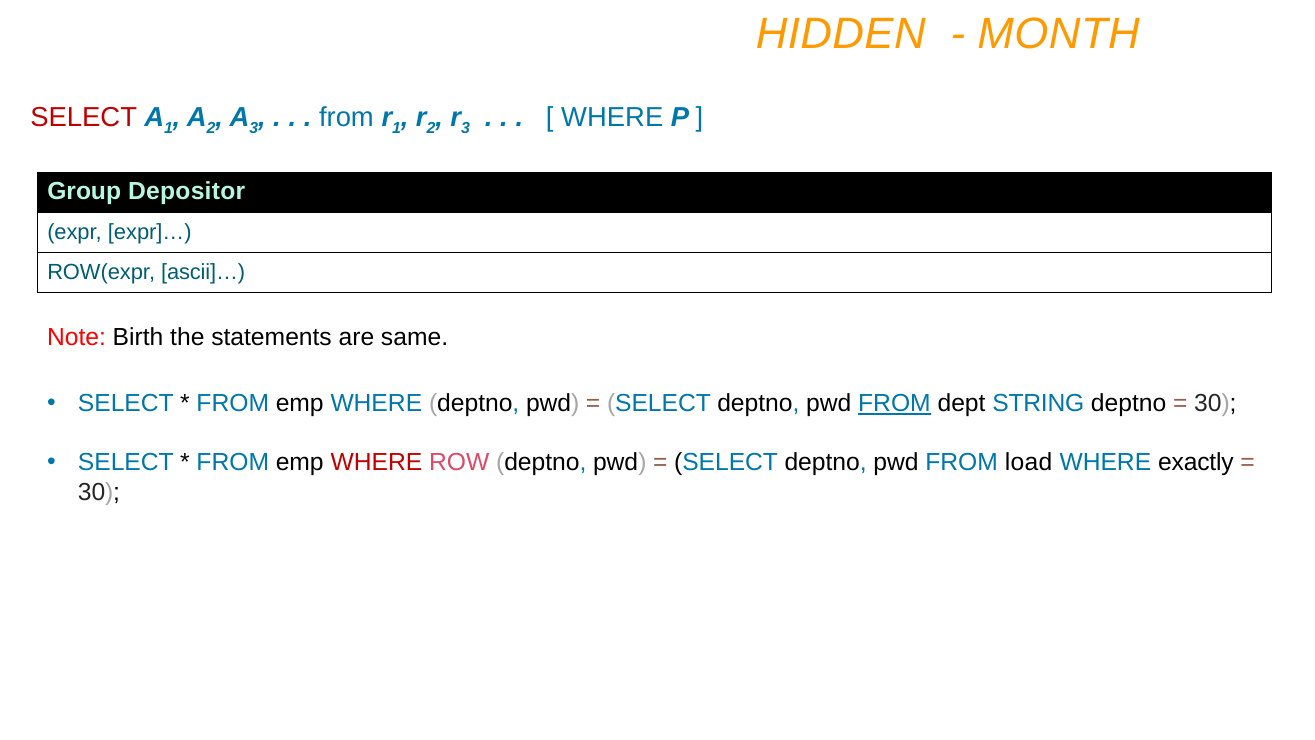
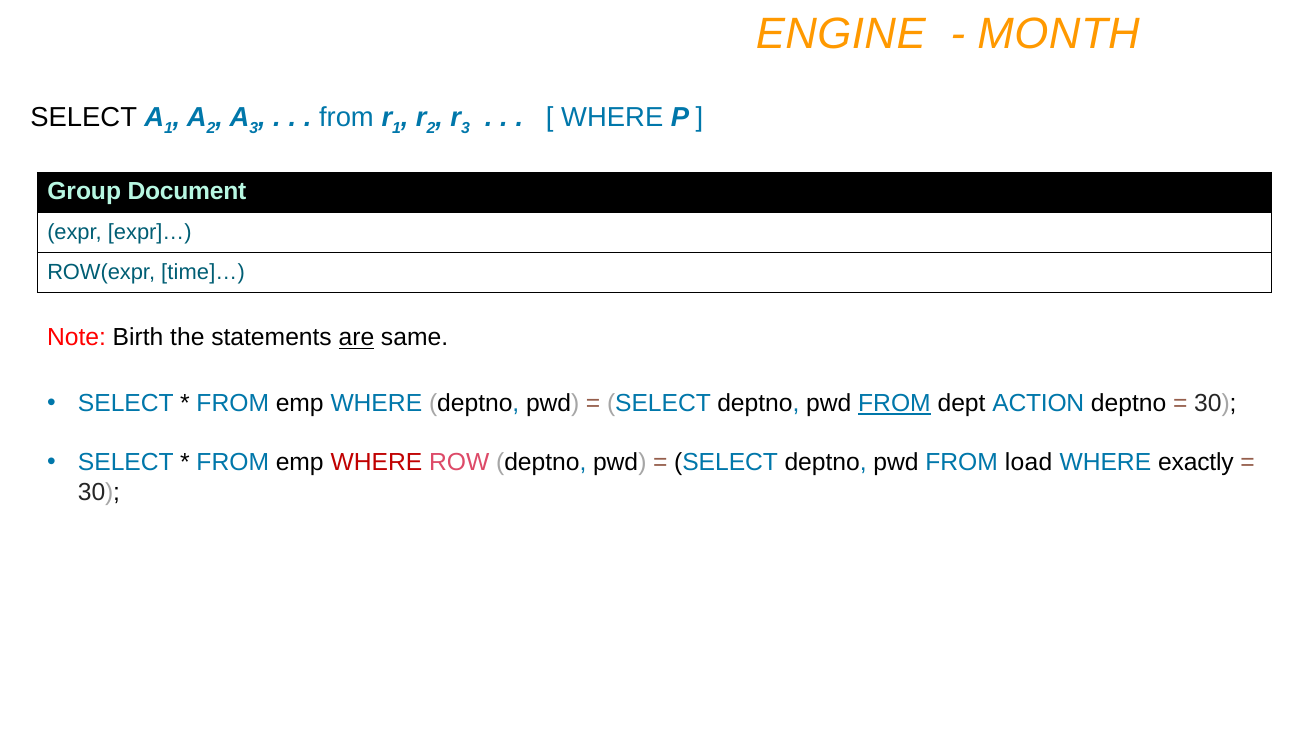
HIDDEN: HIDDEN -> ENGINE
SELECT at (84, 117) colour: red -> black
Depositor: Depositor -> Document
ascii]…: ascii]… -> time]…
are underline: none -> present
STRING: STRING -> ACTION
